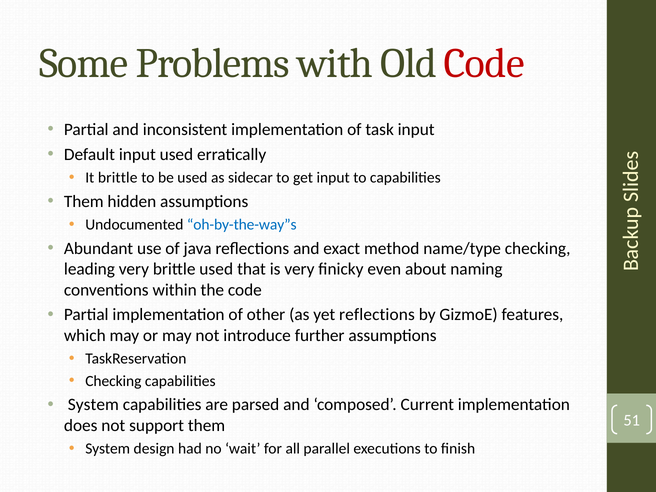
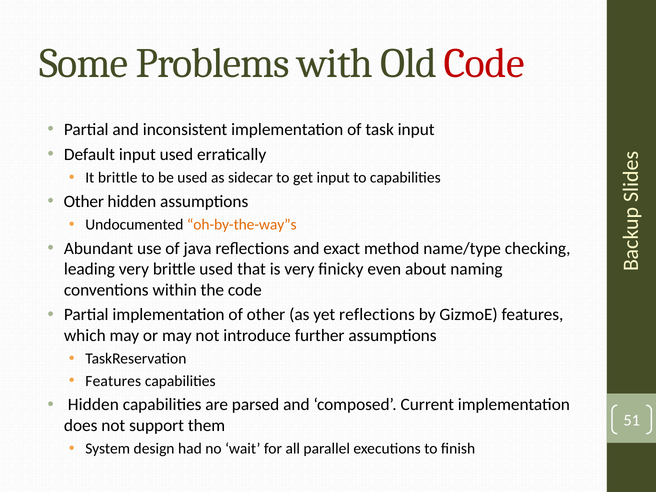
Them at (84, 201): Them -> Other
oh-by-the-way”s colour: blue -> orange
Checking at (113, 381): Checking -> Features
System at (93, 405): System -> Hidden
